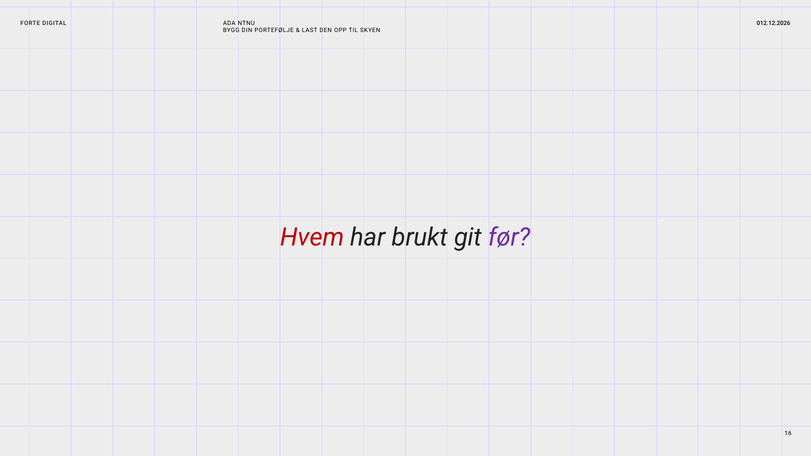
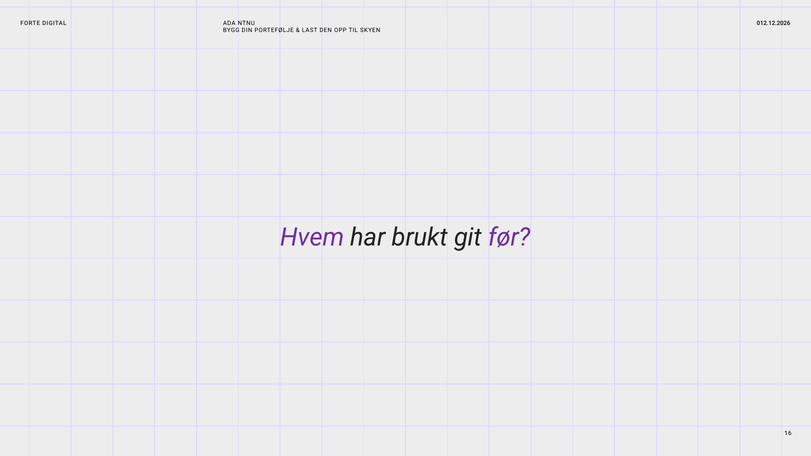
Hvem colour: red -> purple
